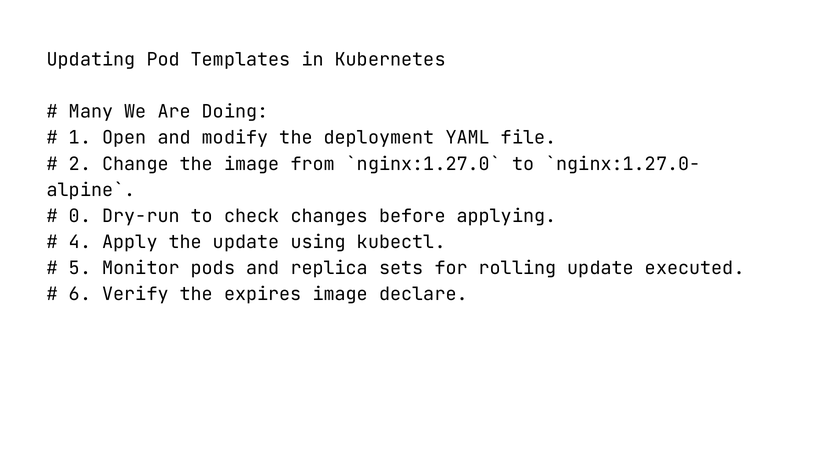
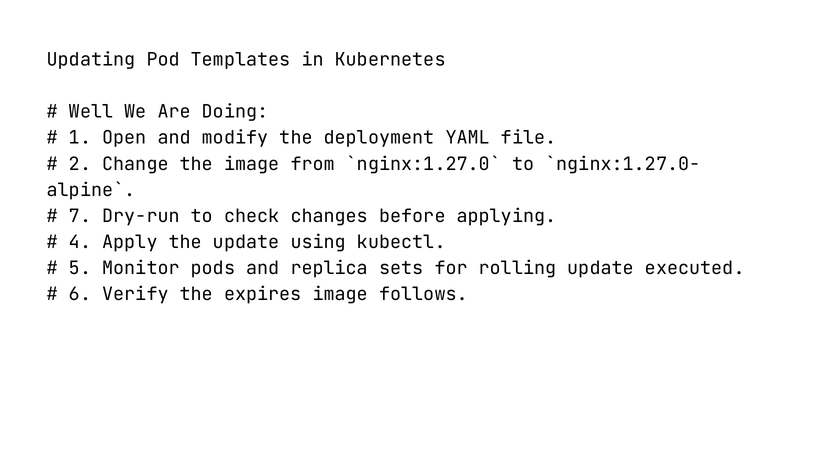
Many: Many -> Well
0: 0 -> 7
declare: declare -> follows
